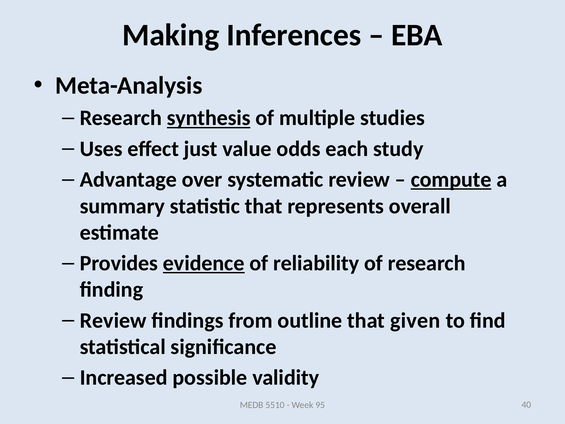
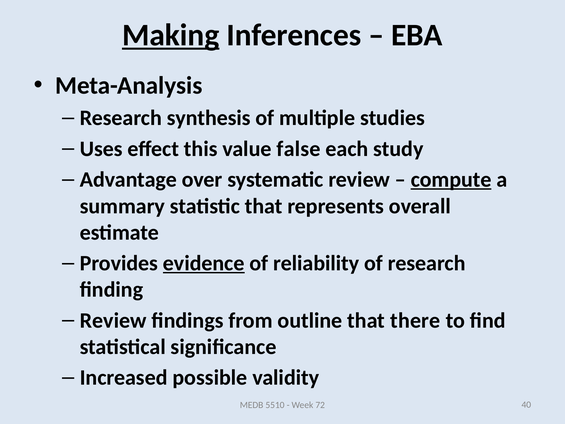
Making underline: none -> present
synthesis underline: present -> none
just: just -> this
odds: odds -> false
given: given -> there
95: 95 -> 72
